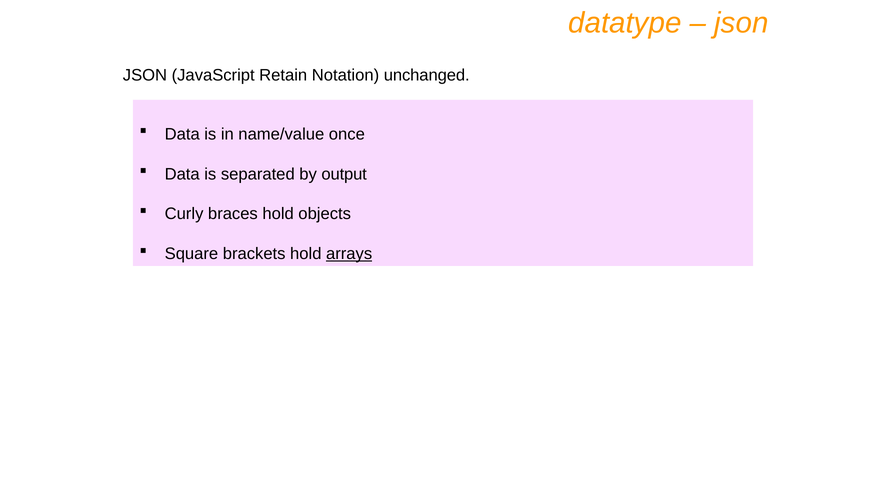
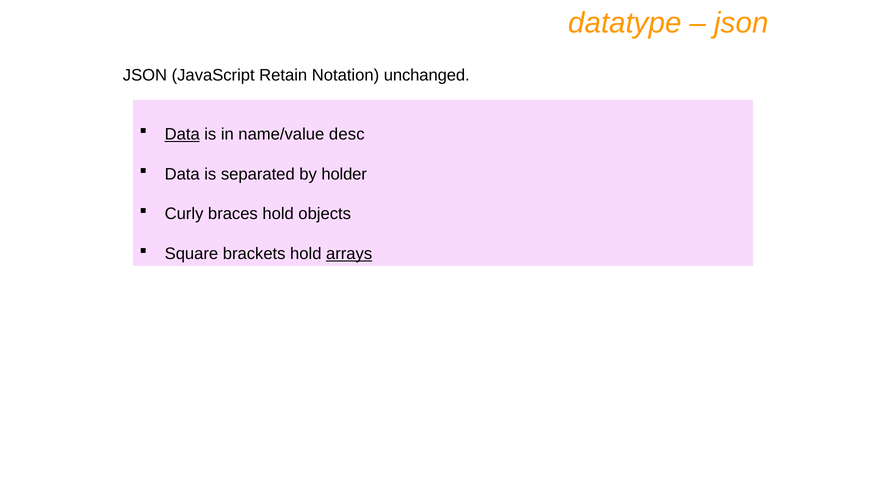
Data at (182, 134) underline: none -> present
once: once -> desc
output: output -> holder
